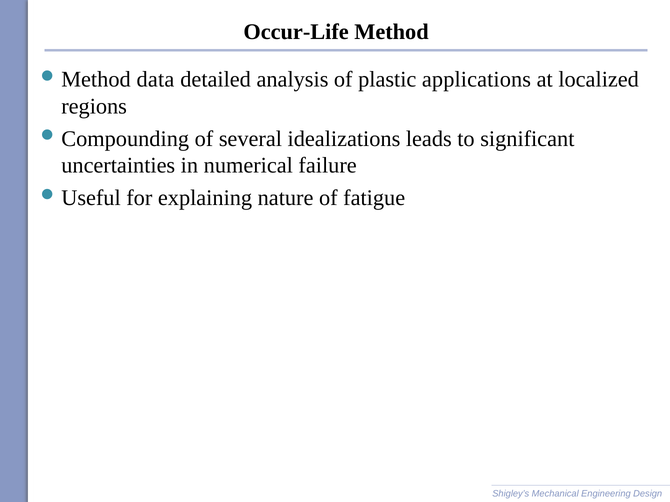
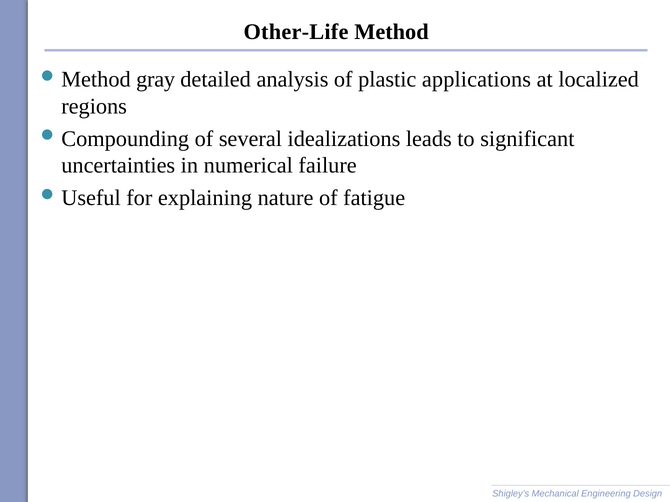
Occur-Life: Occur-Life -> Other-Life
data: data -> gray
